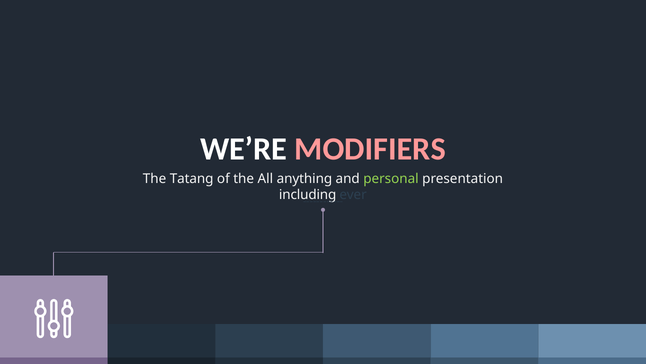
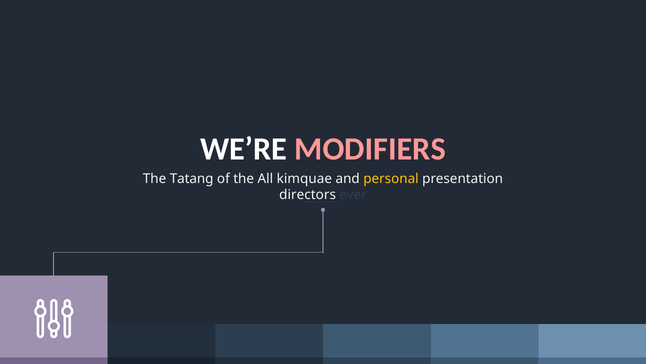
anything: anything -> kimquae
personal colour: light green -> yellow
including: including -> directors
